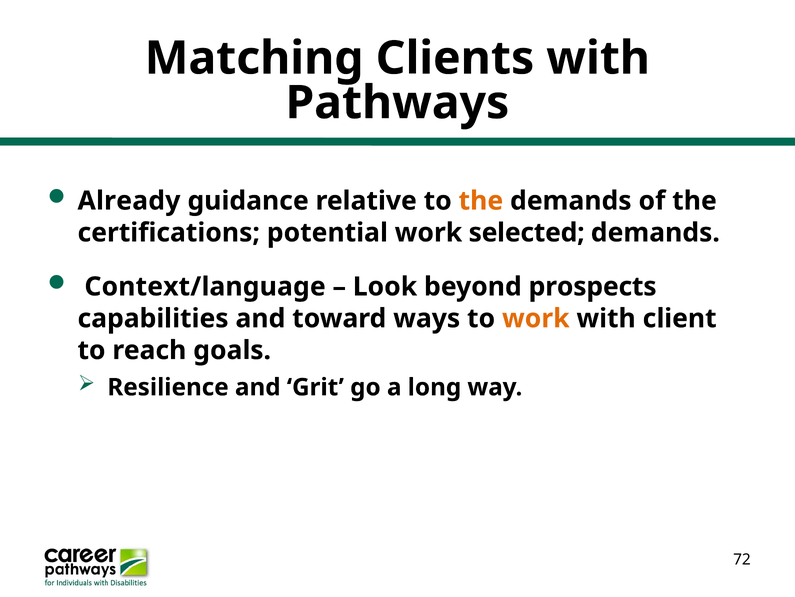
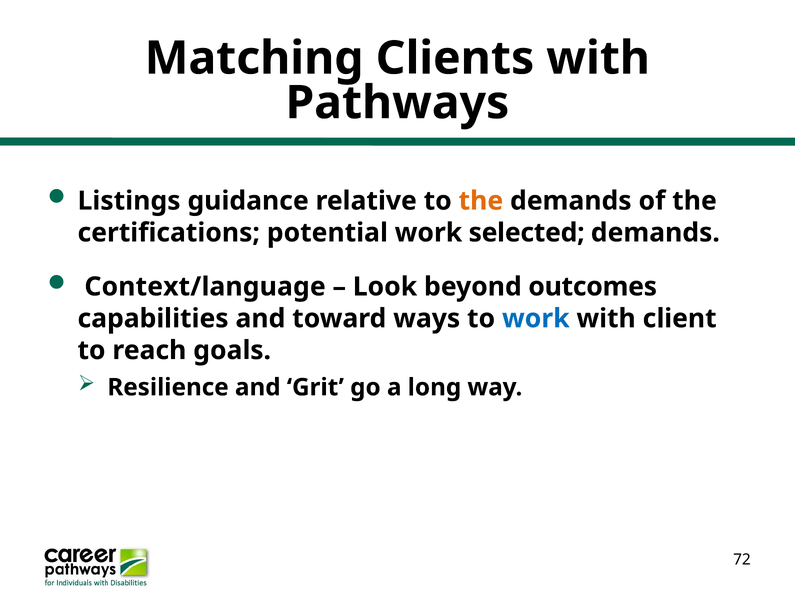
Already: Already -> Listings
prospects: prospects -> outcomes
work at (536, 318) colour: orange -> blue
